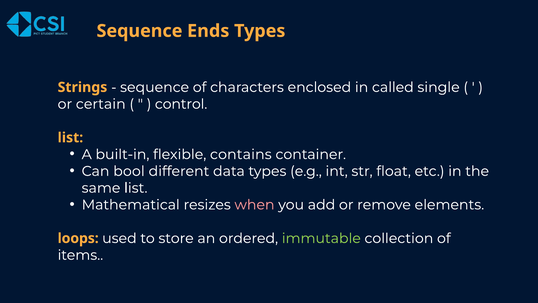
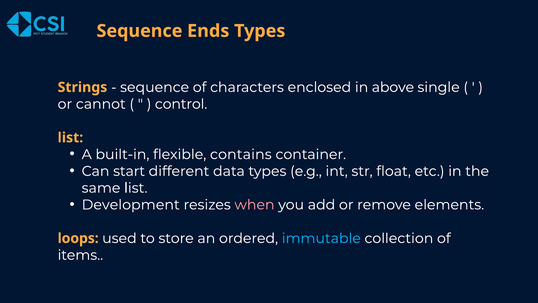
called: called -> above
certain: certain -> cannot
bool: bool -> start
Mathematical: Mathematical -> Development
immutable colour: light green -> light blue
